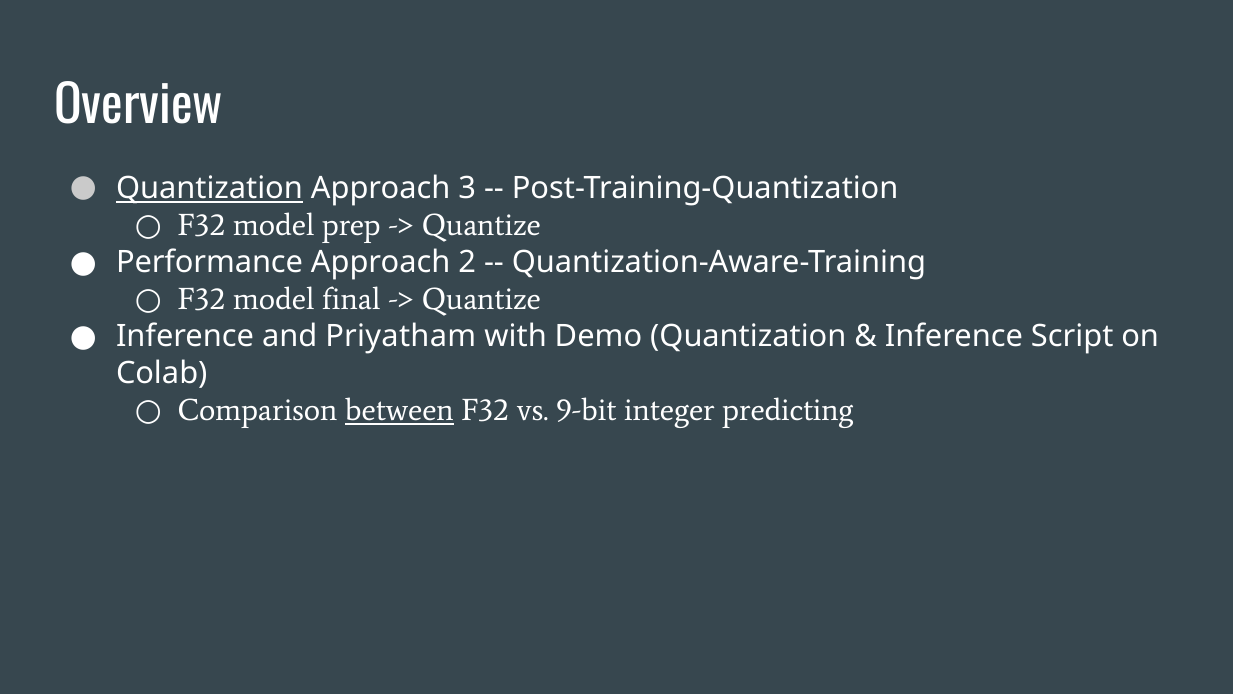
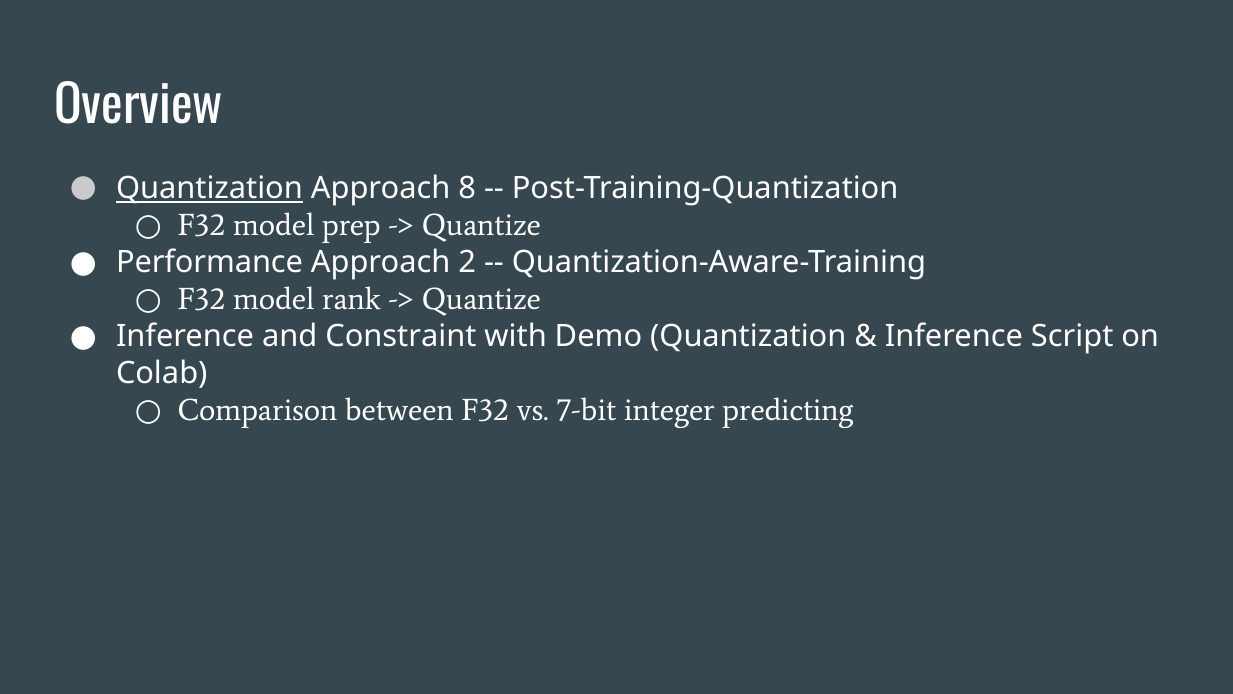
3: 3 -> 8
final: final -> rank
Priyatham: Priyatham -> Constraint
between underline: present -> none
9-bit: 9-bit -> 7-bit
